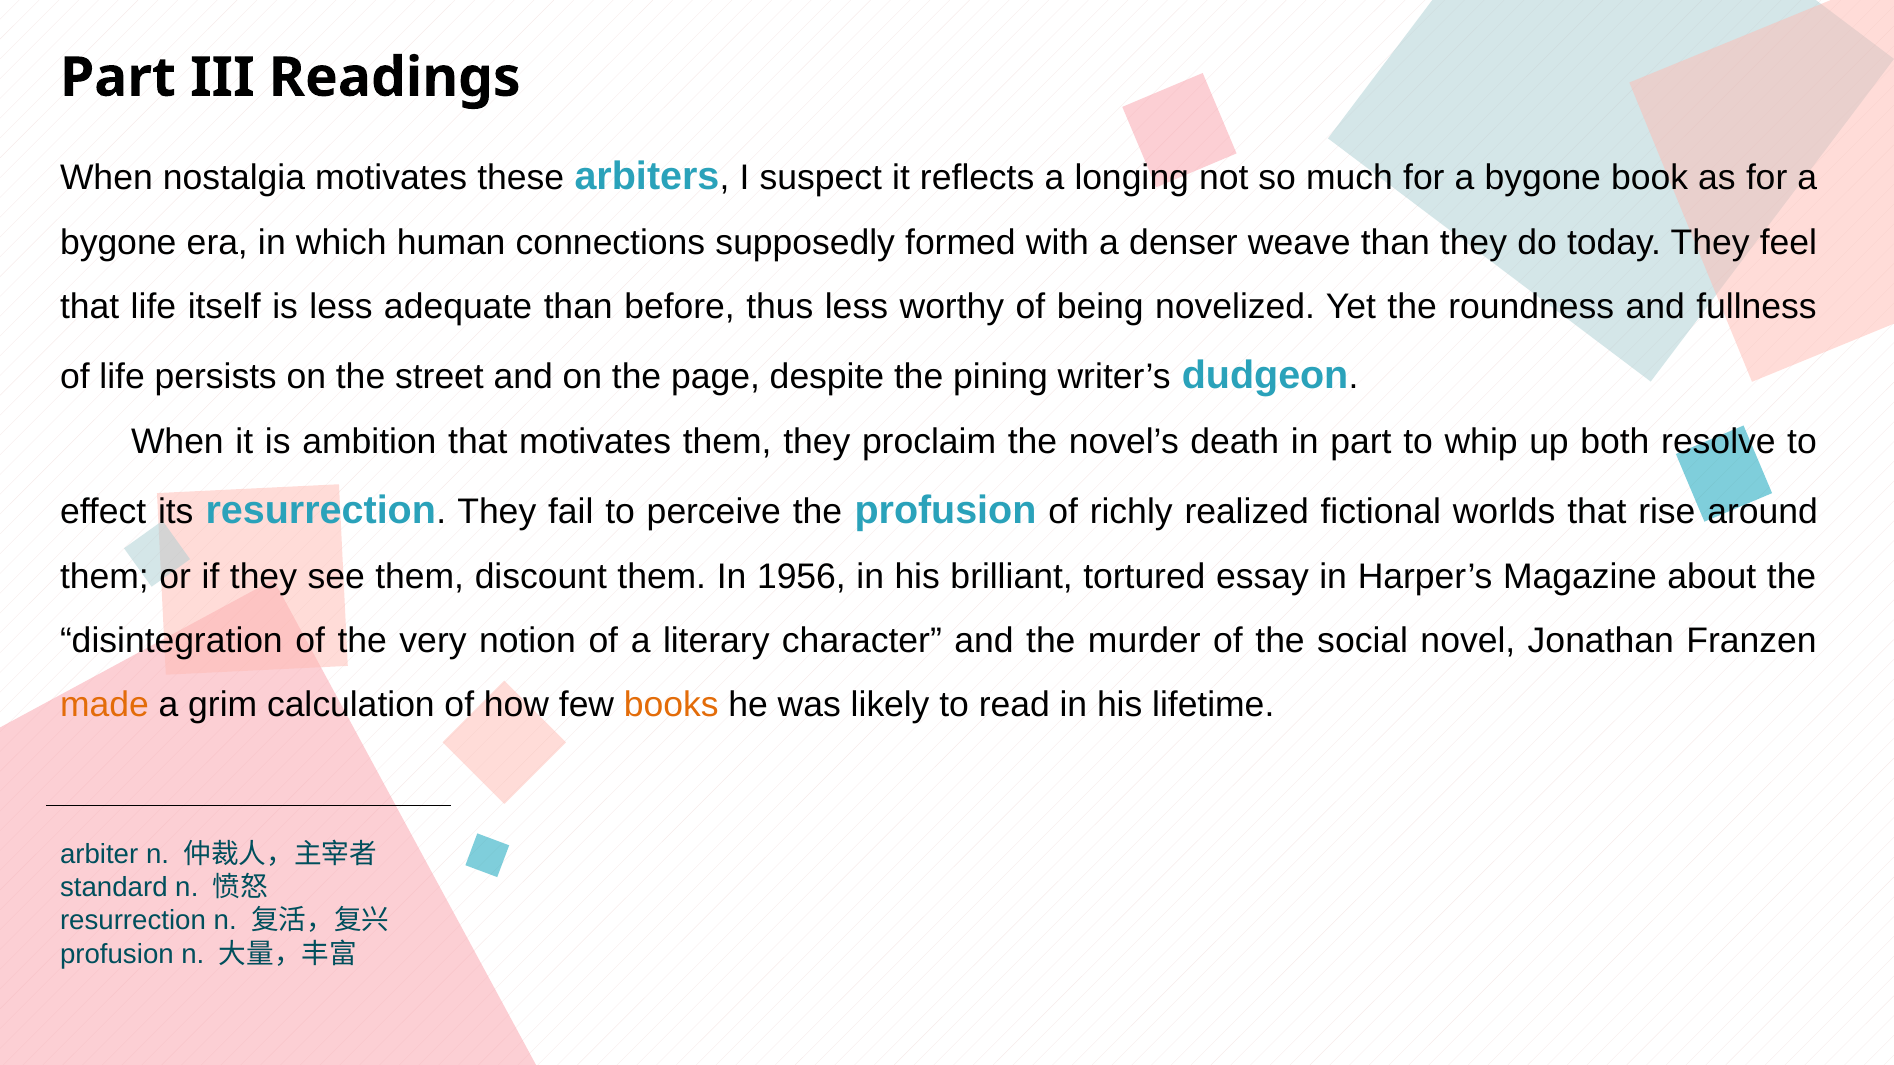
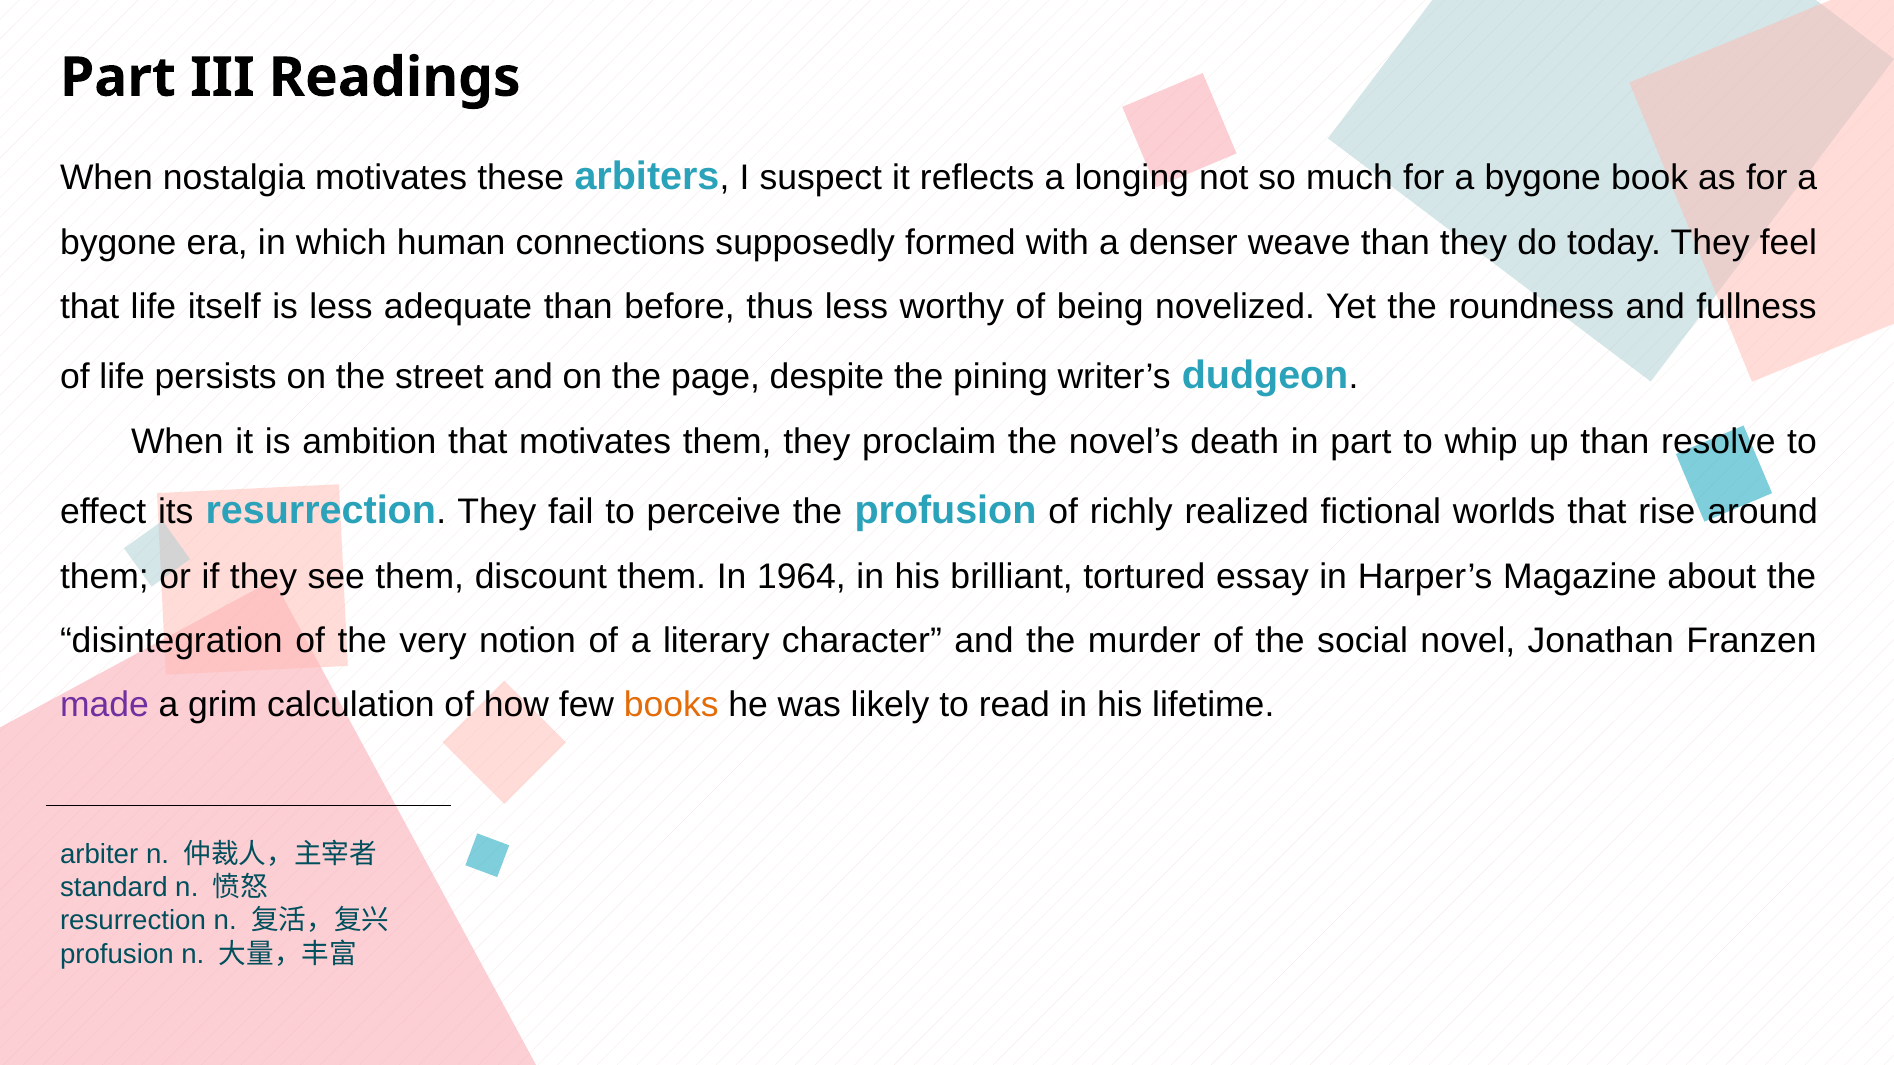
up both: both -> than
1956: 1956 -> 1964
made colour: orange -> purple
